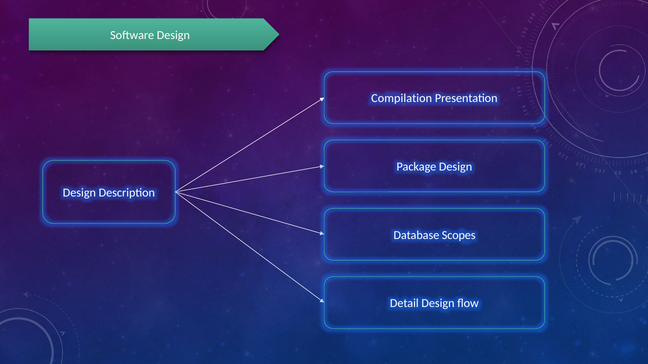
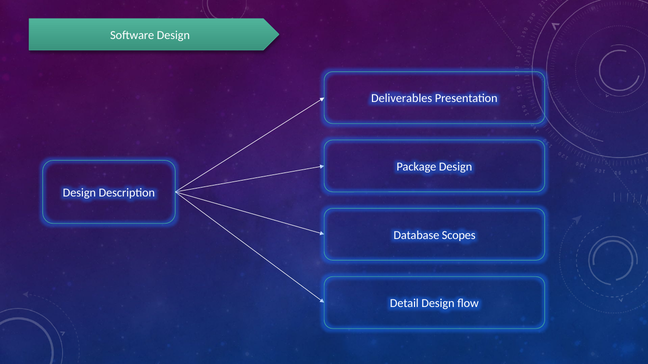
Compilation: Compilation -> Deliverables
